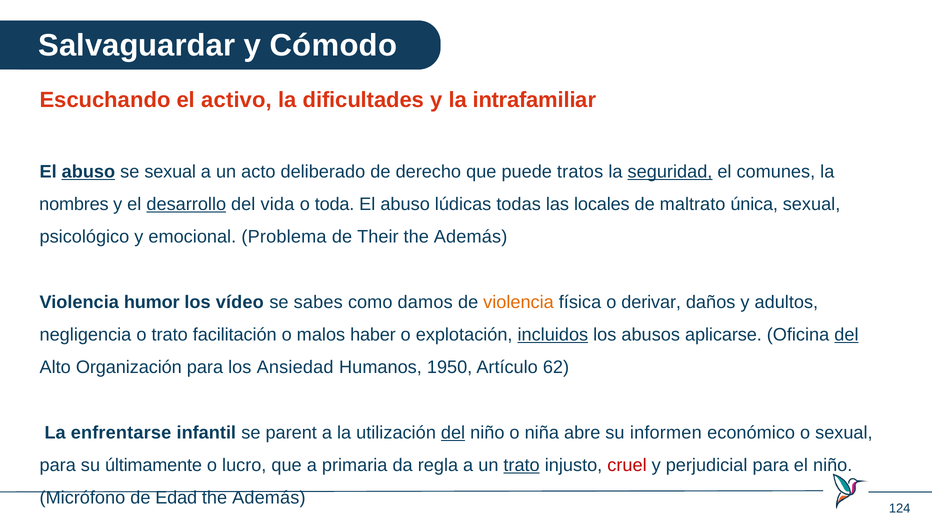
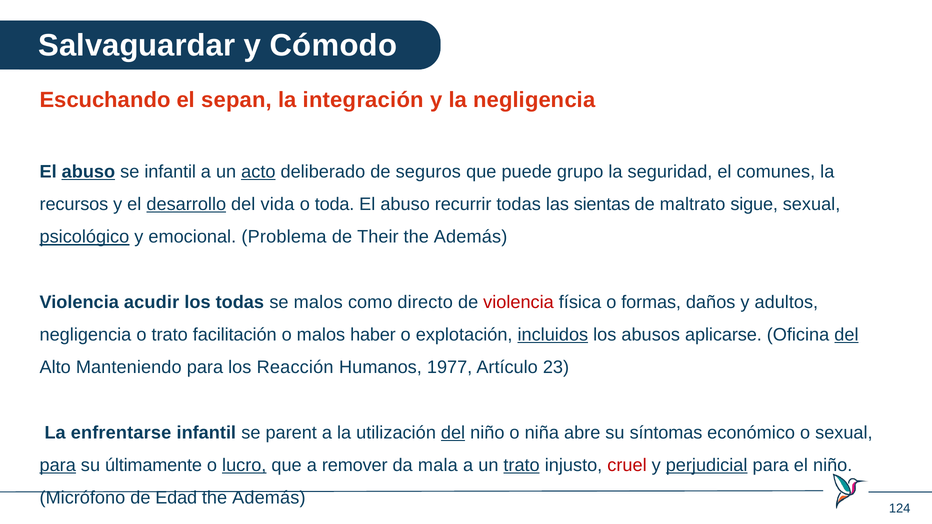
activo: activo -> sepan
dificultades: dificultades -> integración
la intrafamiliar: intrafamiliar -> negligencia
se sexual: sexual -> infantil
acto underline: none -> present
derecho: derecho -> seguros
tratos: tratos -> grupo
seguridad underline: present -> none
nombres: nombres -> recursos
lúdicas: lúdicas -> recurrir
locales: locales -> sientas
única: única -> sigue
psicológico underline: none -> present
humor: humor -> acudir
los vídeo: vídeo -> todas
se sabes: sabes -> malos
damos: damos -> directo
violencia at (519, 302) colour: orange -> red
derivar: derivar -> formas
Organización: Organización -> Manteniendo
Ansiedad: Ansiedad -> Reacción
1950: 1950 -> 1977
62: 62 -> 23
informen: informen -> síntomas
para at (58, 465) underline: none -> present
lucro underline: none -> present
primaria: primaria -> remover
regla: regla -> mala
perjudicial underline: none -> present
